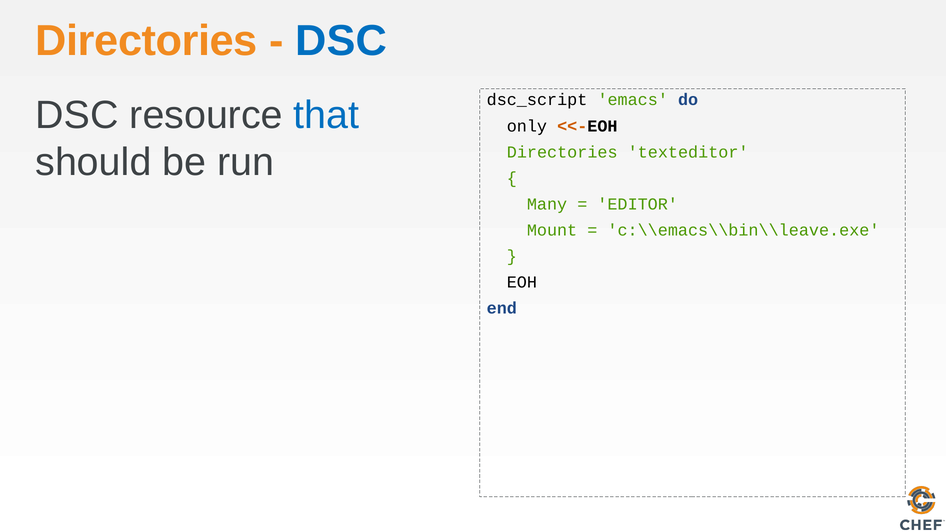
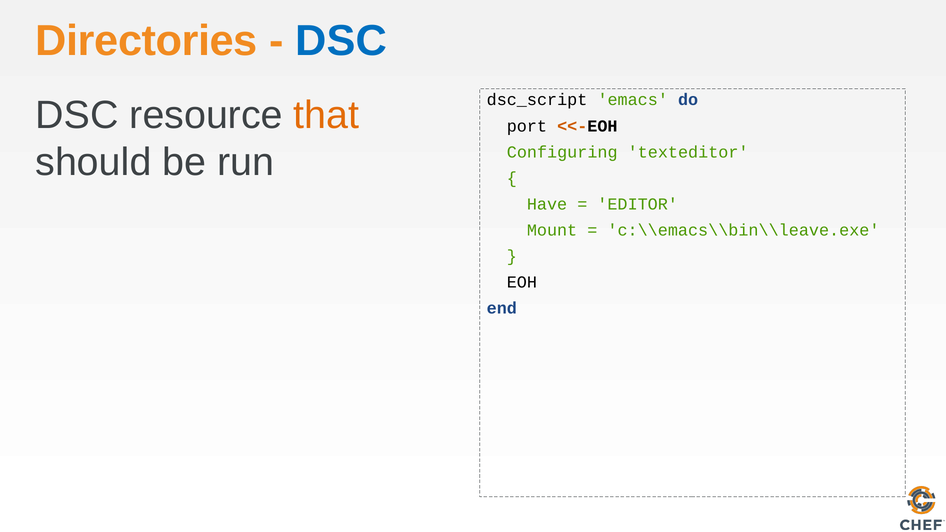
that colour: blue -> orange
only: only -> port
Directories at (562, 152): Directories -> Configuring
Many: Many -> Have
